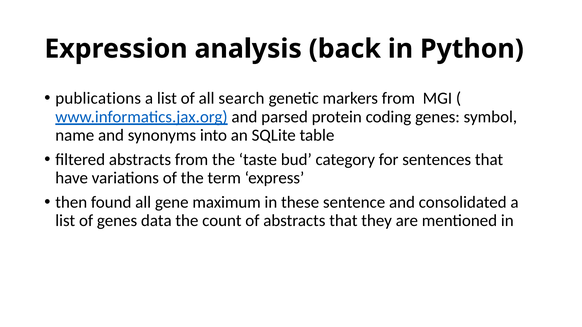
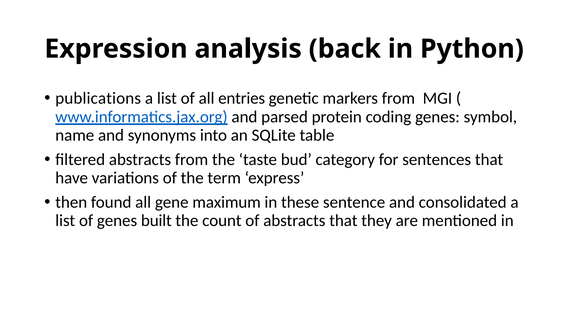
search: search -> entries
data: data -> built
